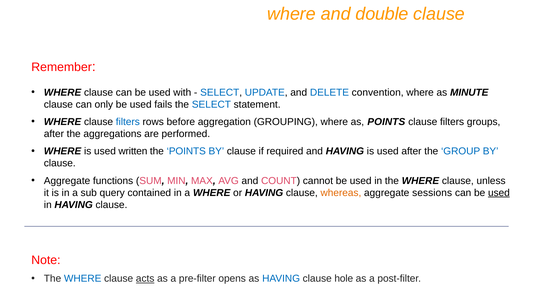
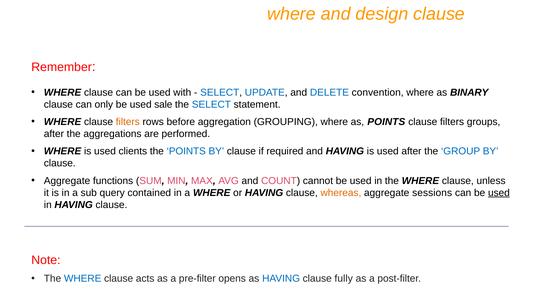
double: double -> design
MINUTE: MINUTE -> BINARY
fails: fails -> sale
filters at (128, 122) colour: blue -> orange
written: written -> clients
acts underline: present -> none
hole: hole -> fully
